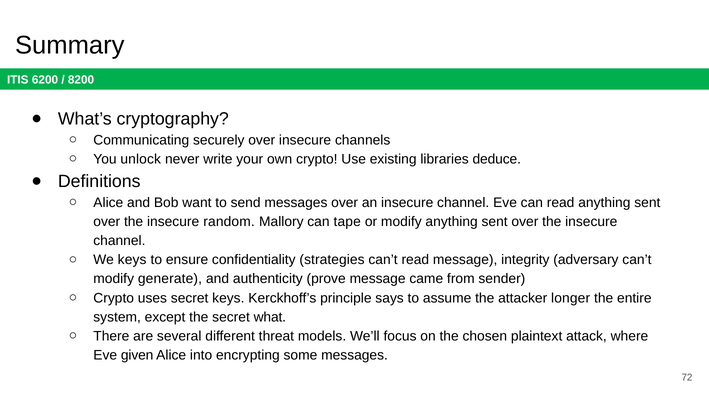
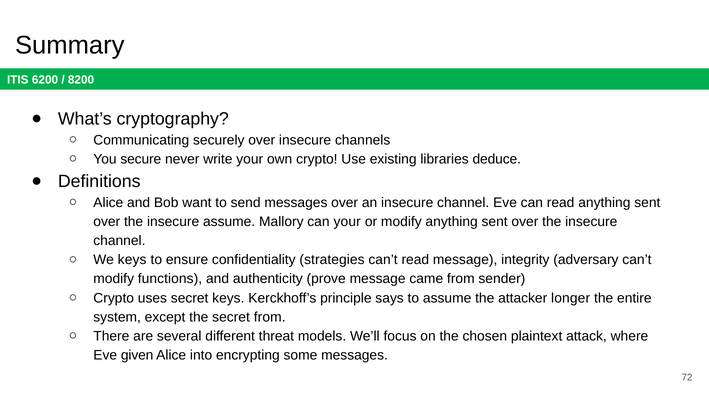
unlock: unlock -> secure
insecure random: random -> assume
can tape: tape -> your
generate: generate -> functions
secret what: what -> from
